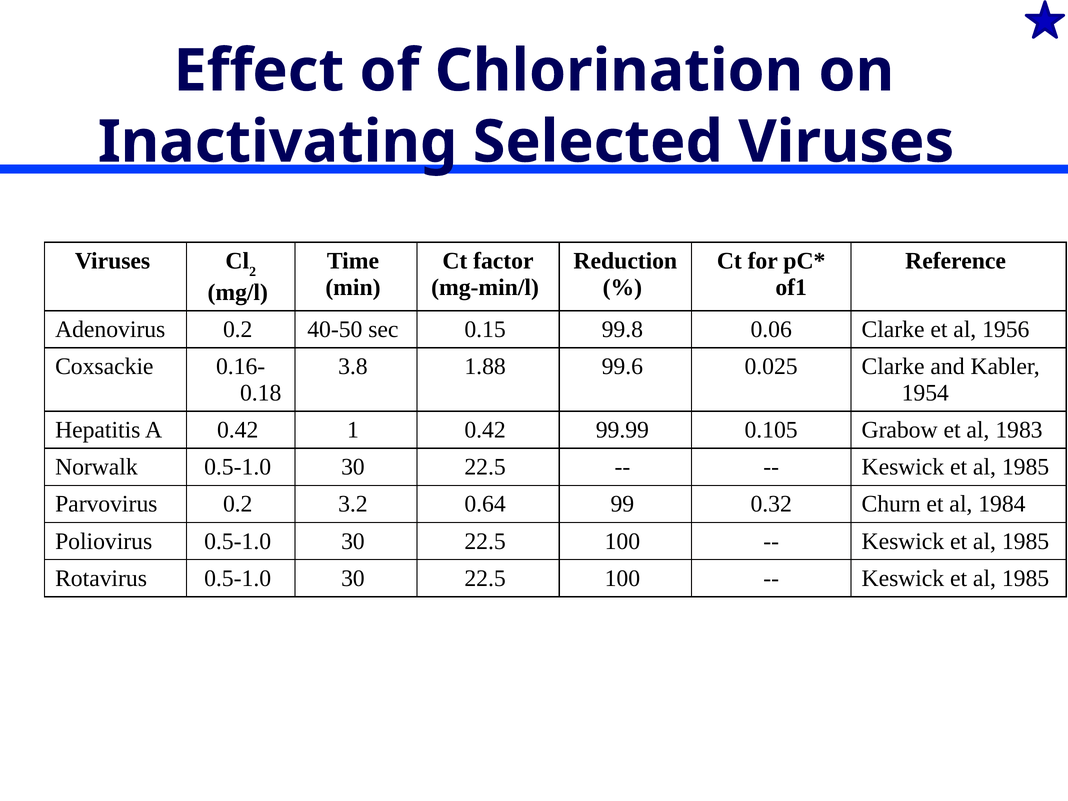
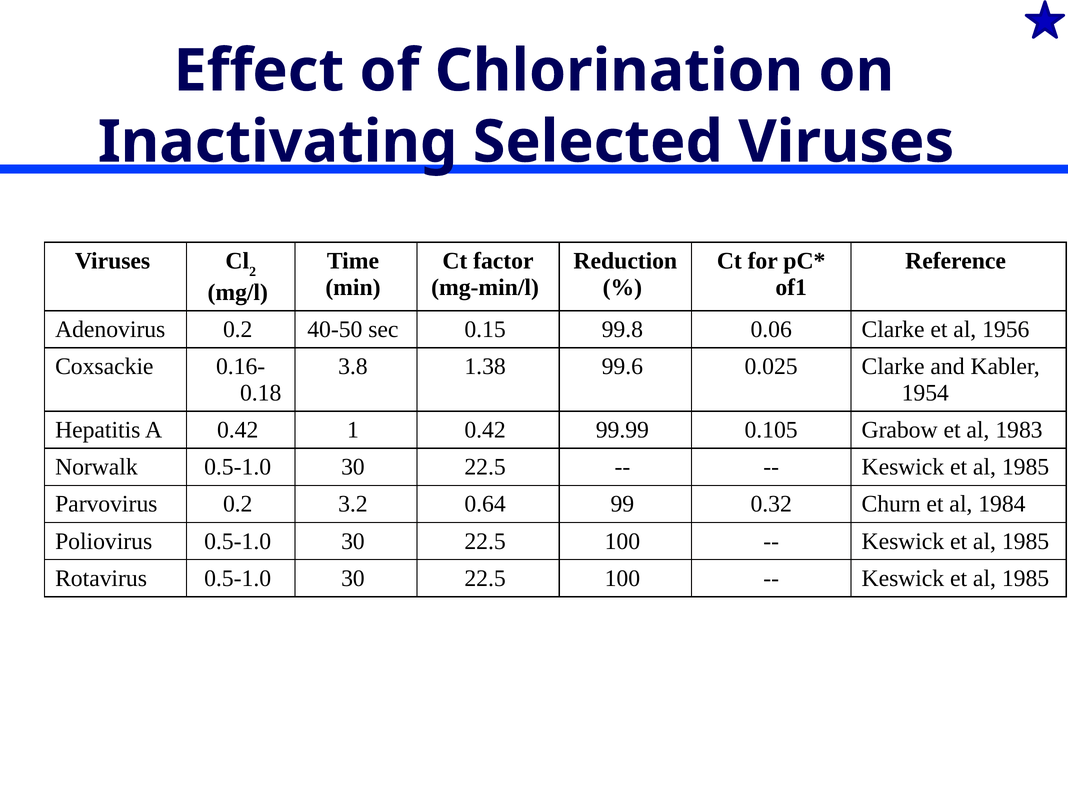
1.88: 1.88 -> 1.38
